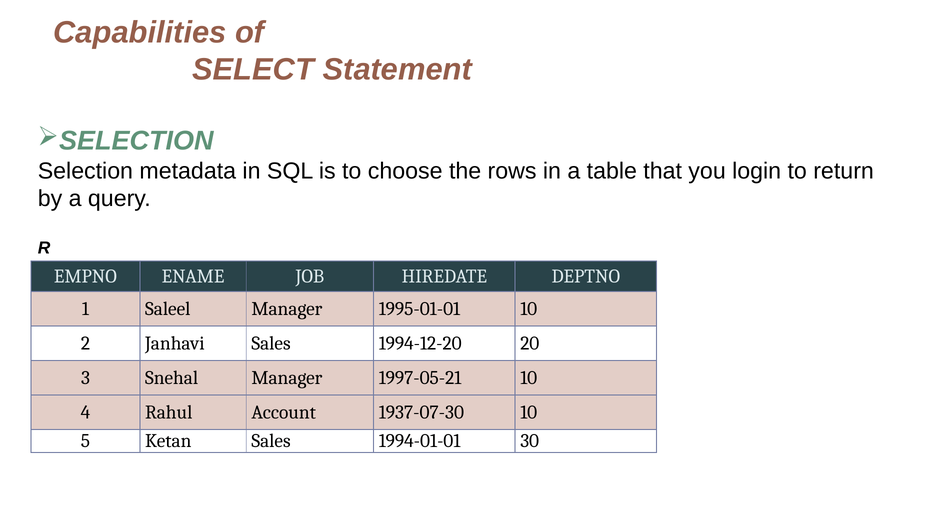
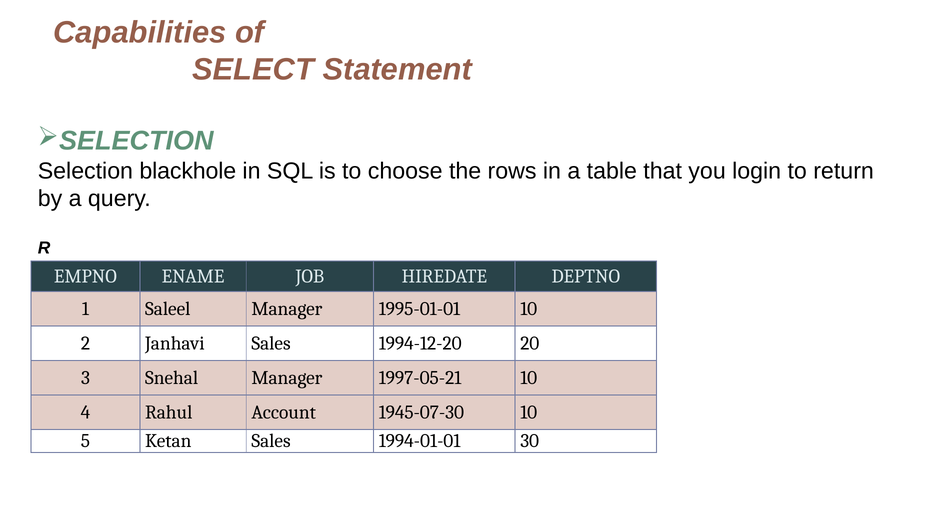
metadata: metadata -> blackhole
1937-07-30: 1937-07-30 -> 1945-07-30
